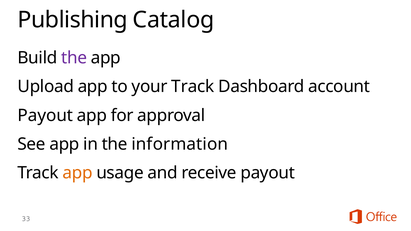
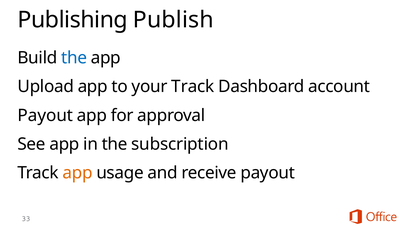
Catalog: Catalog -> Publish
the at (74, 58) colour: purple -> blue
information: information -> subscription
